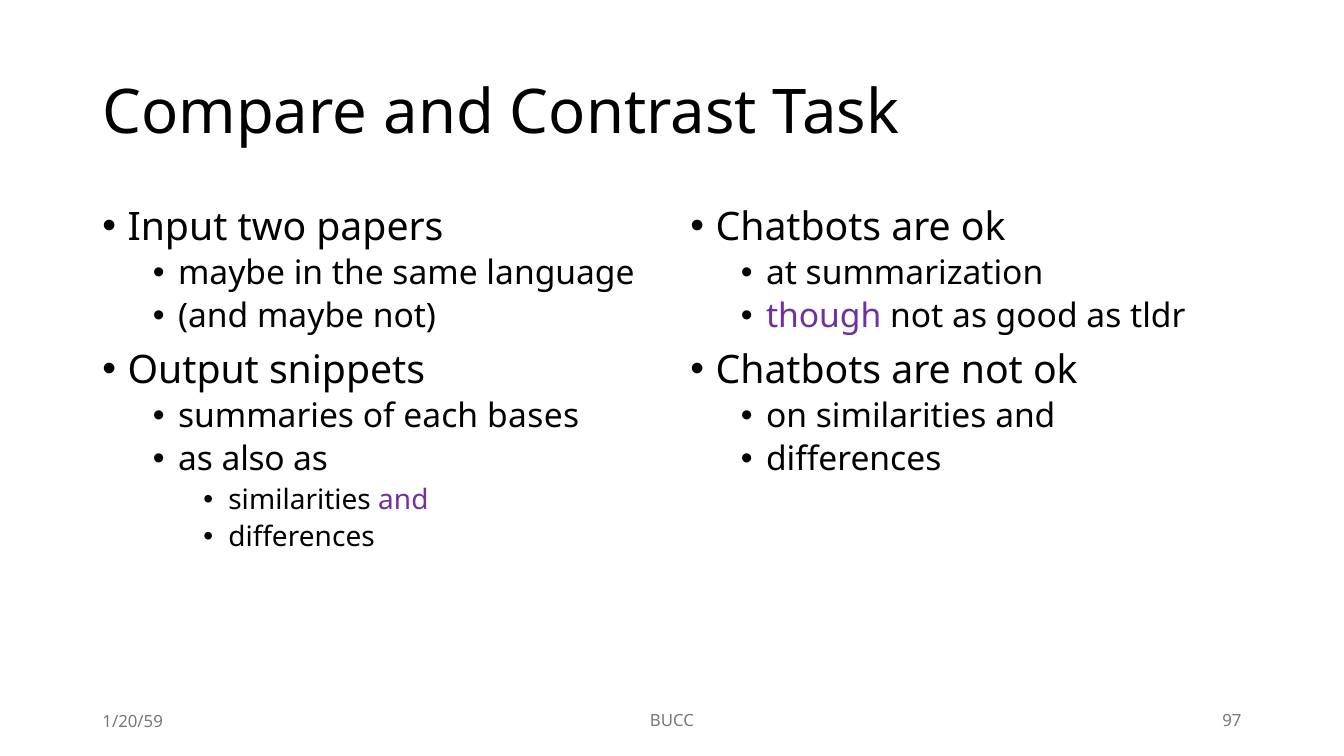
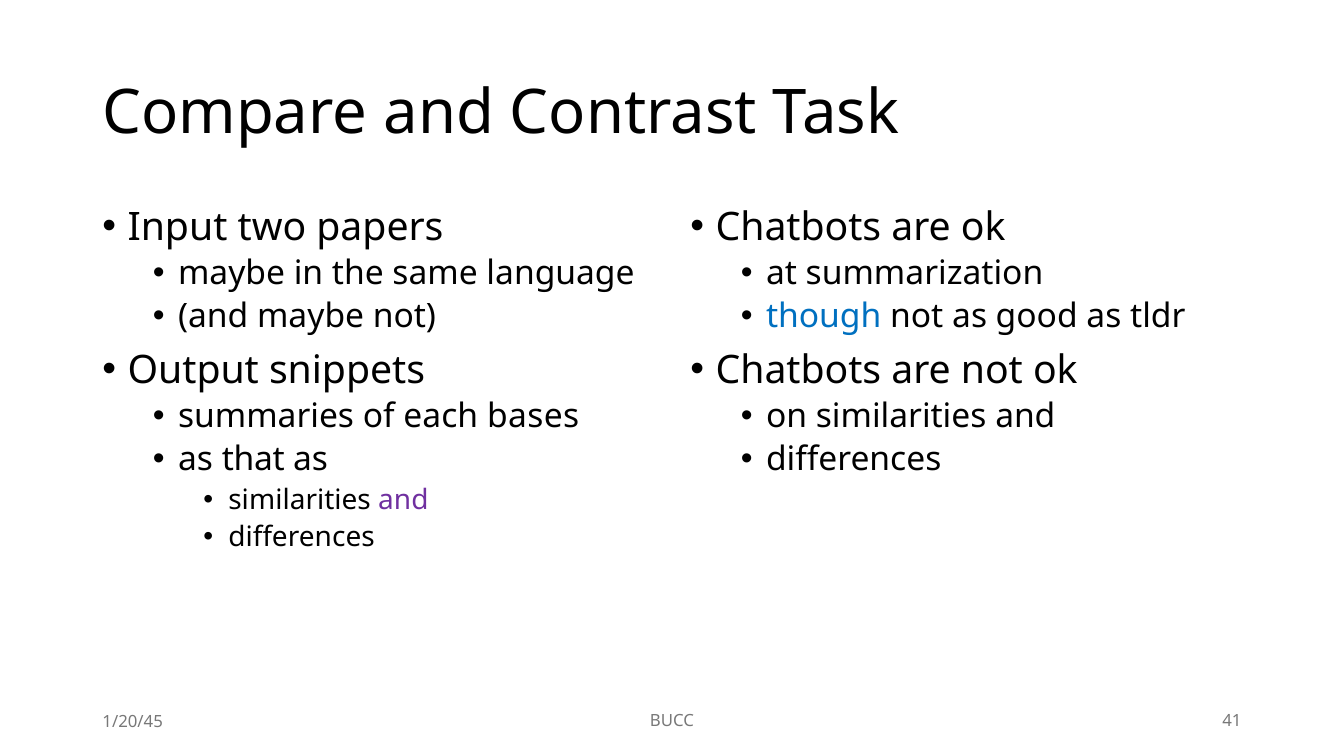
though colour: purple -> blue
also: also -> that
97: 97 -> 41
1/20/59: 1/20/59 -> 1/20/45
